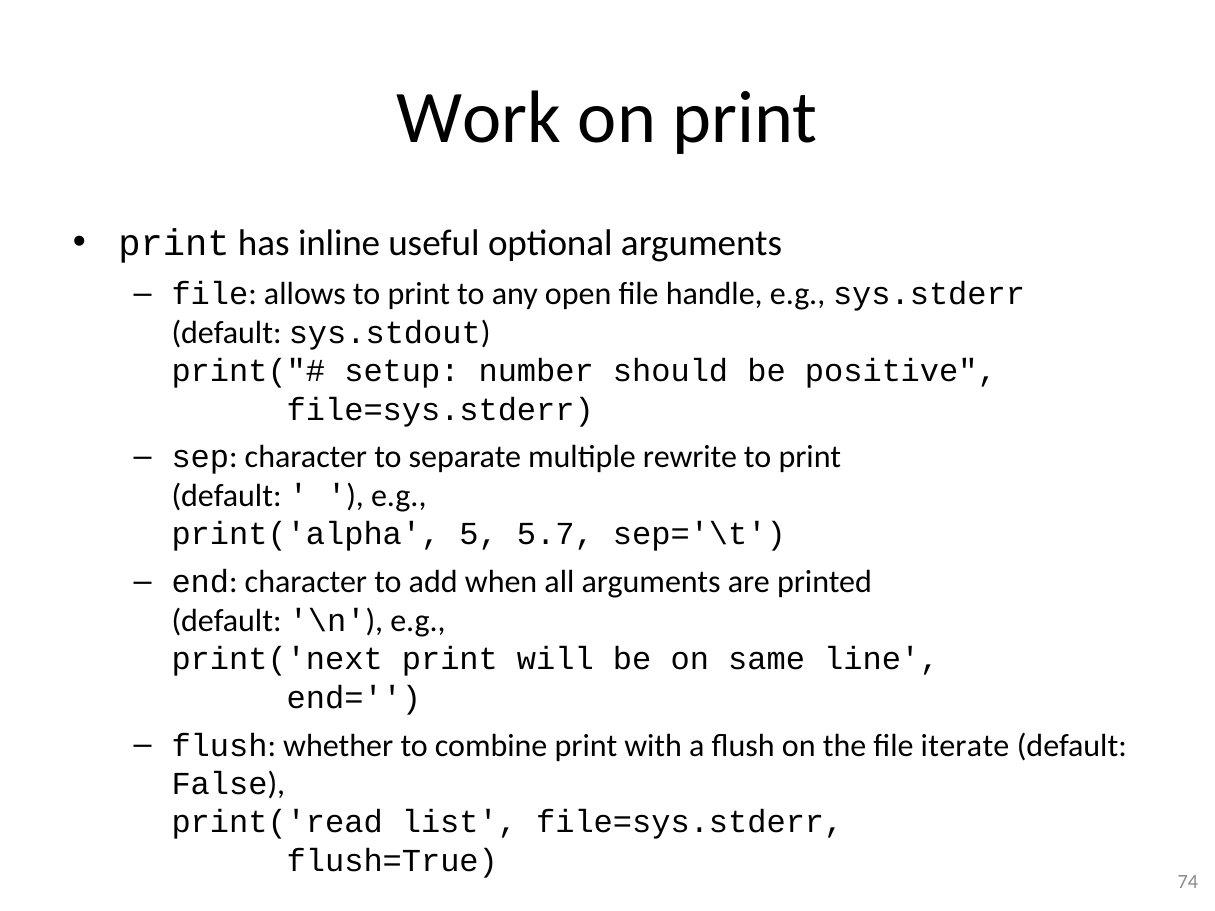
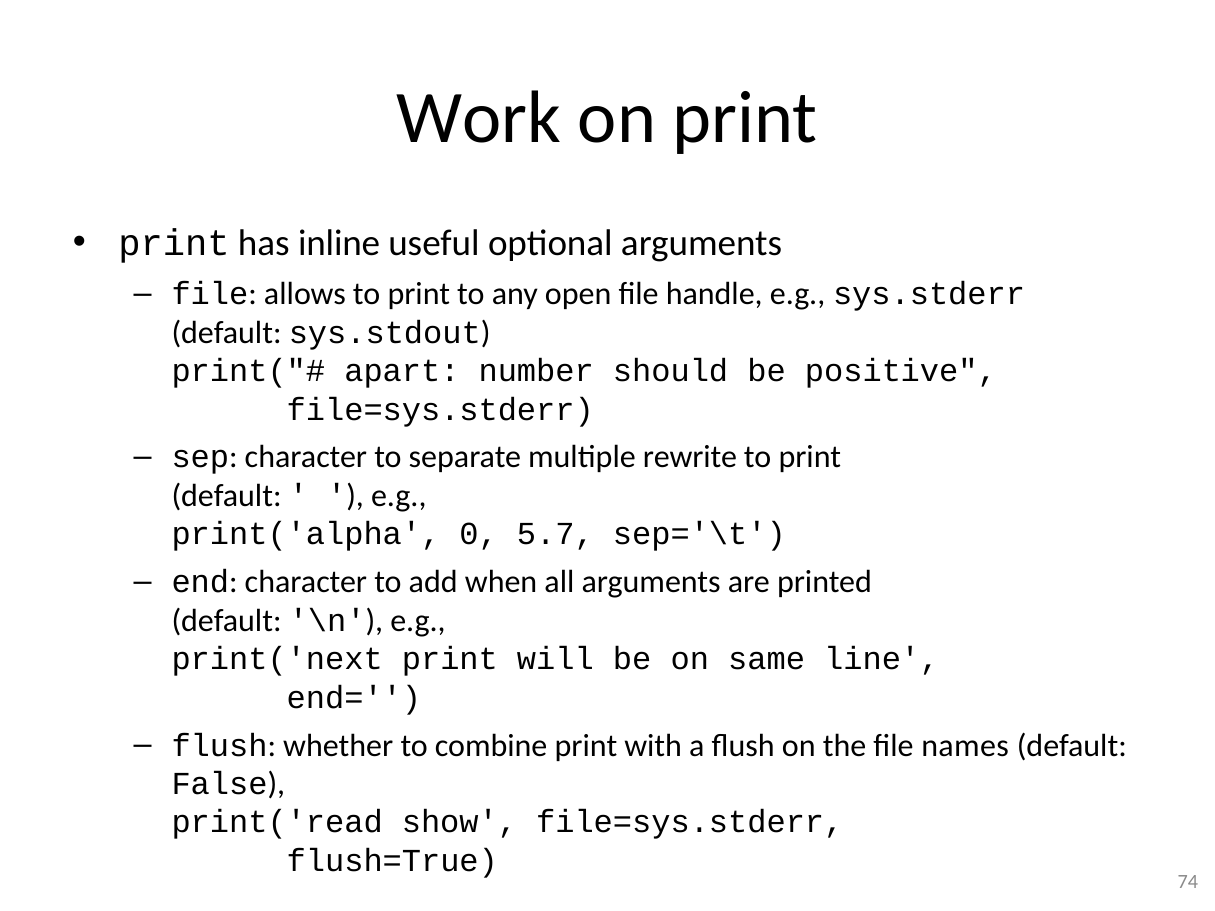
setup: setup -> apart
5: 5 -> 0
iterate: iterate -> names
list: list -> show
